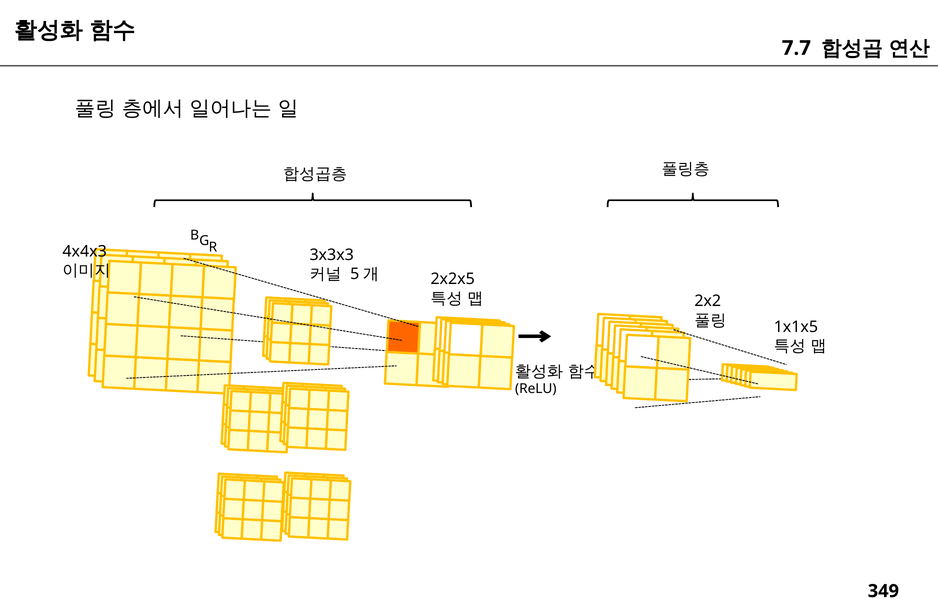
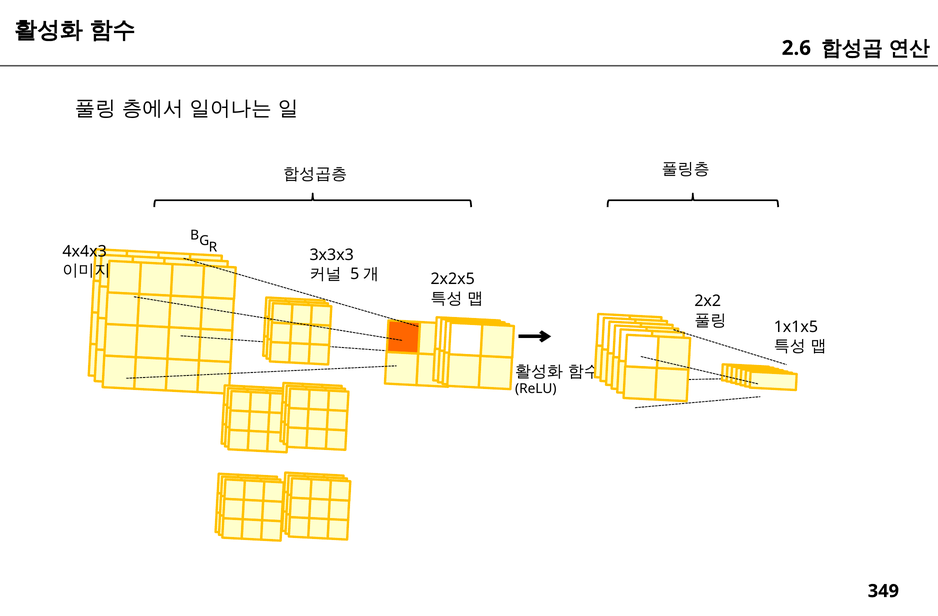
7.7: 7.7 -> 2.6
